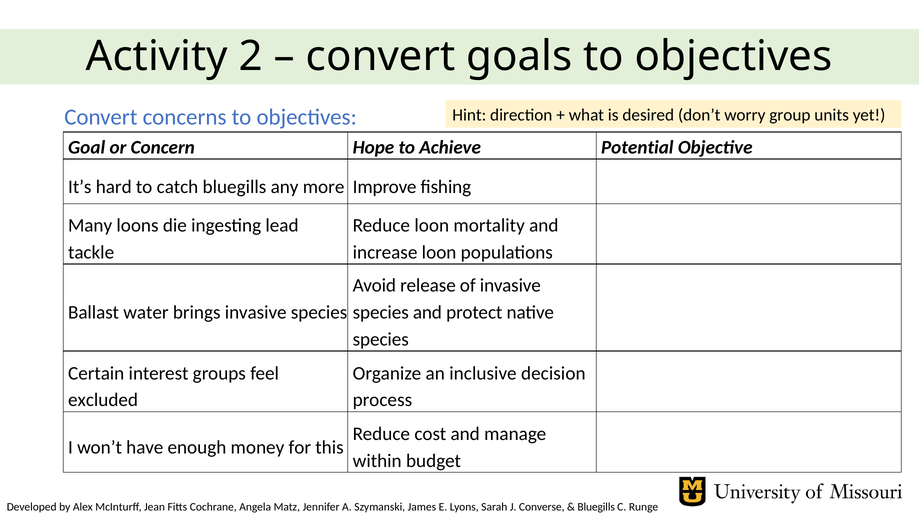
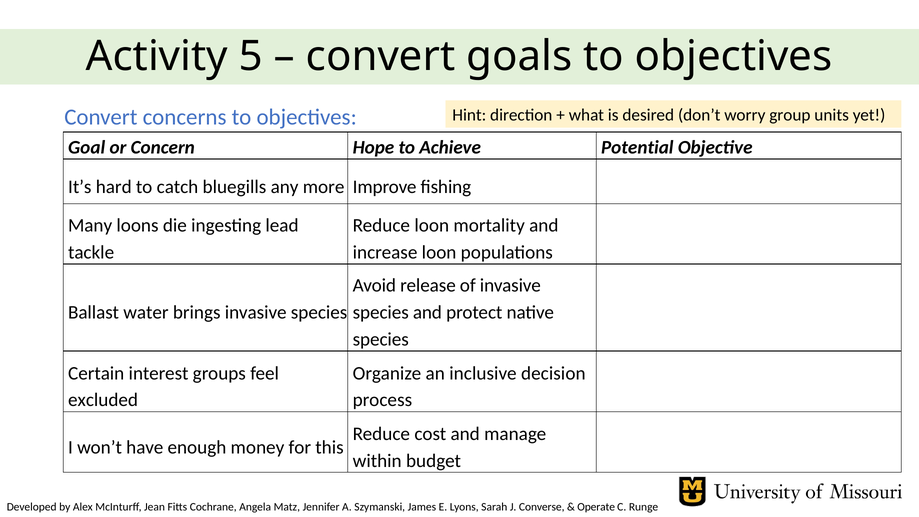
2: 2 -> 5
Bluegills at (596, 507): Bluegills -> Operate
